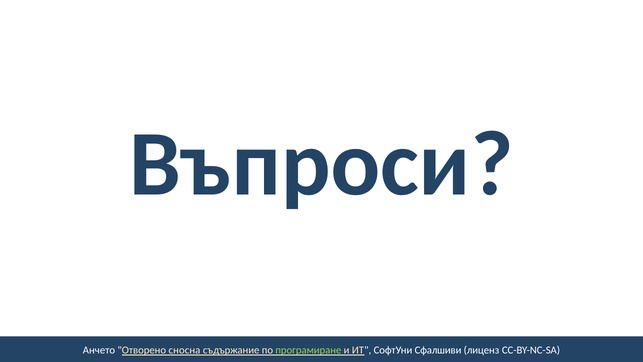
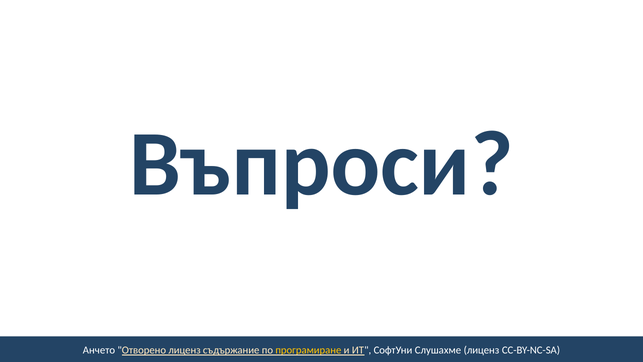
Отворено сносна: сносна -> лиценз
програмиране colour: light green -> yellow
Сфалшиви: Сфалшиви -> Слушахме
